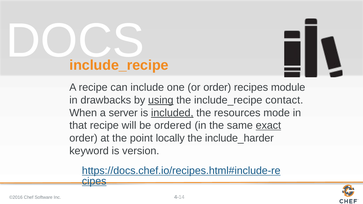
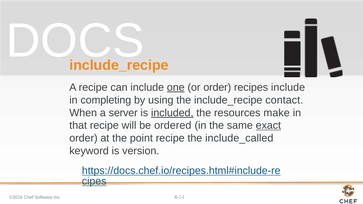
one underline: none -> present
recipes module: module -> include
drawbacks: drawbacks -> completing
using underline: present -> none
mode: mode -> make
point locally: locally -> recipe
include_harder: include_harder -> include_called
